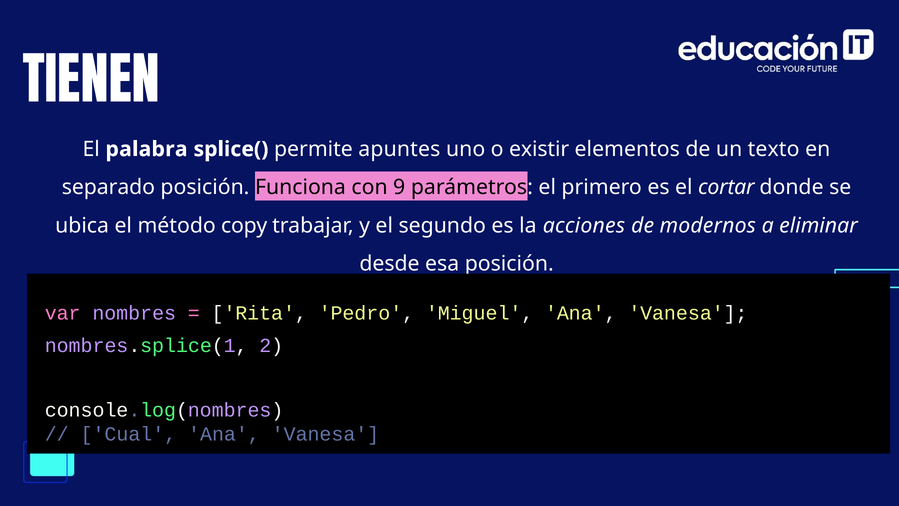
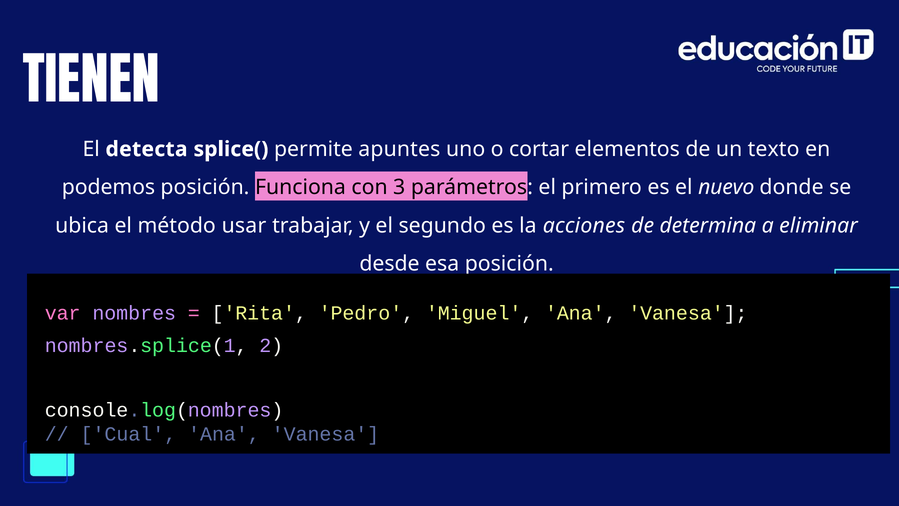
palabra: palabra -> detecta
existir: existir -> cortar
separado: separado -> podemos
9: 9 -> 3
cortar: cortar -> nuevo
copy: copy -> usar
modernos: modernos -> determina
